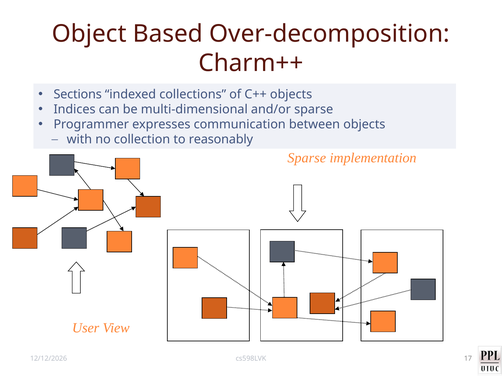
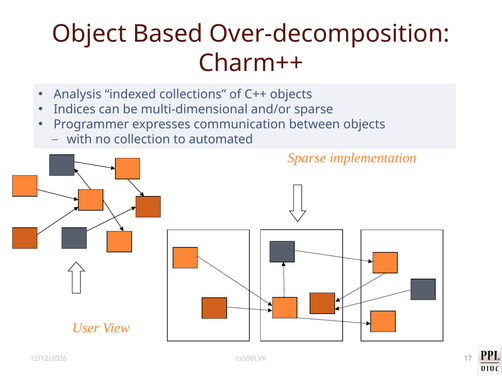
Sections: Sections -> Analysis
reasonably: reasonably -> automated
